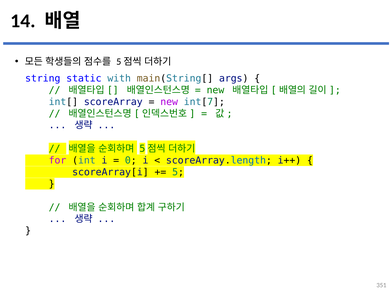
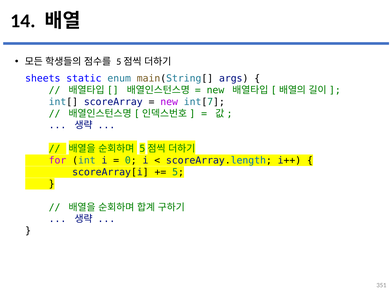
string: string -> sheets
with: with -> enum
